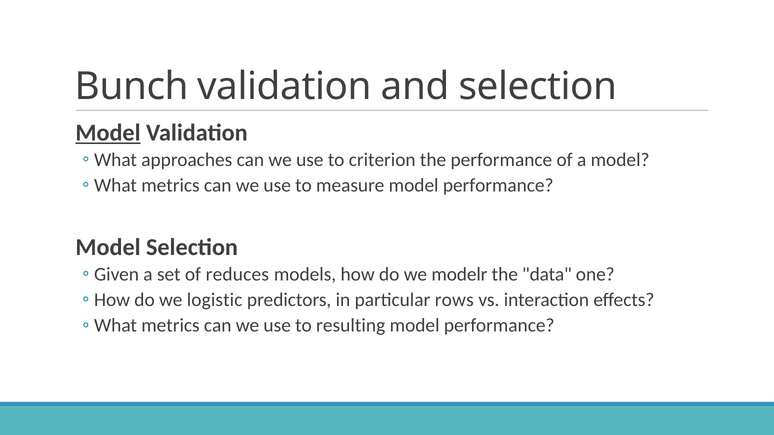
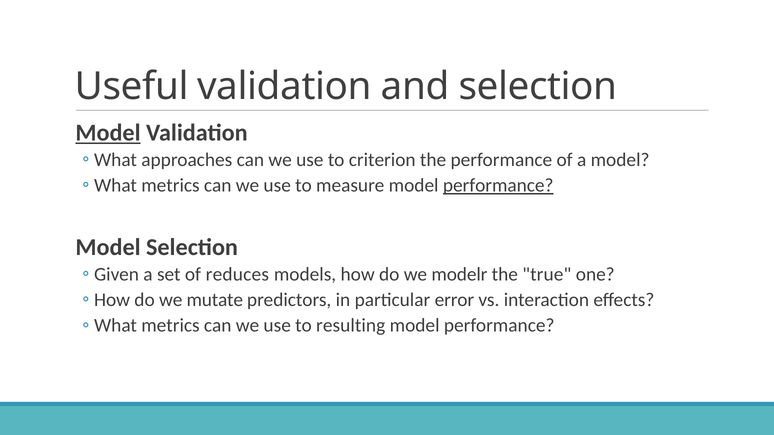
Bunch: Bunch -> Useful
performance at (498, 186) underline: none -> present
data: data -> true
logistic: logistic -> mutate
rows: rows -> error
